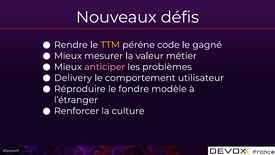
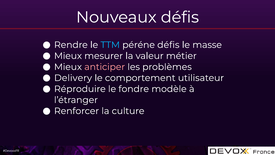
TTM colour: yellow -> light blue
péréne code: code -> défis
gagné: gagné -> masse
